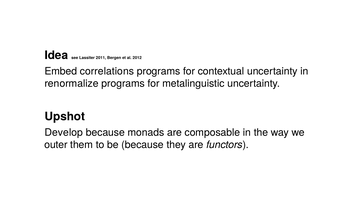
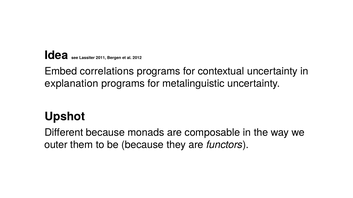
renormalize: renormalize -> explanation
Develop: Develop -> Different
